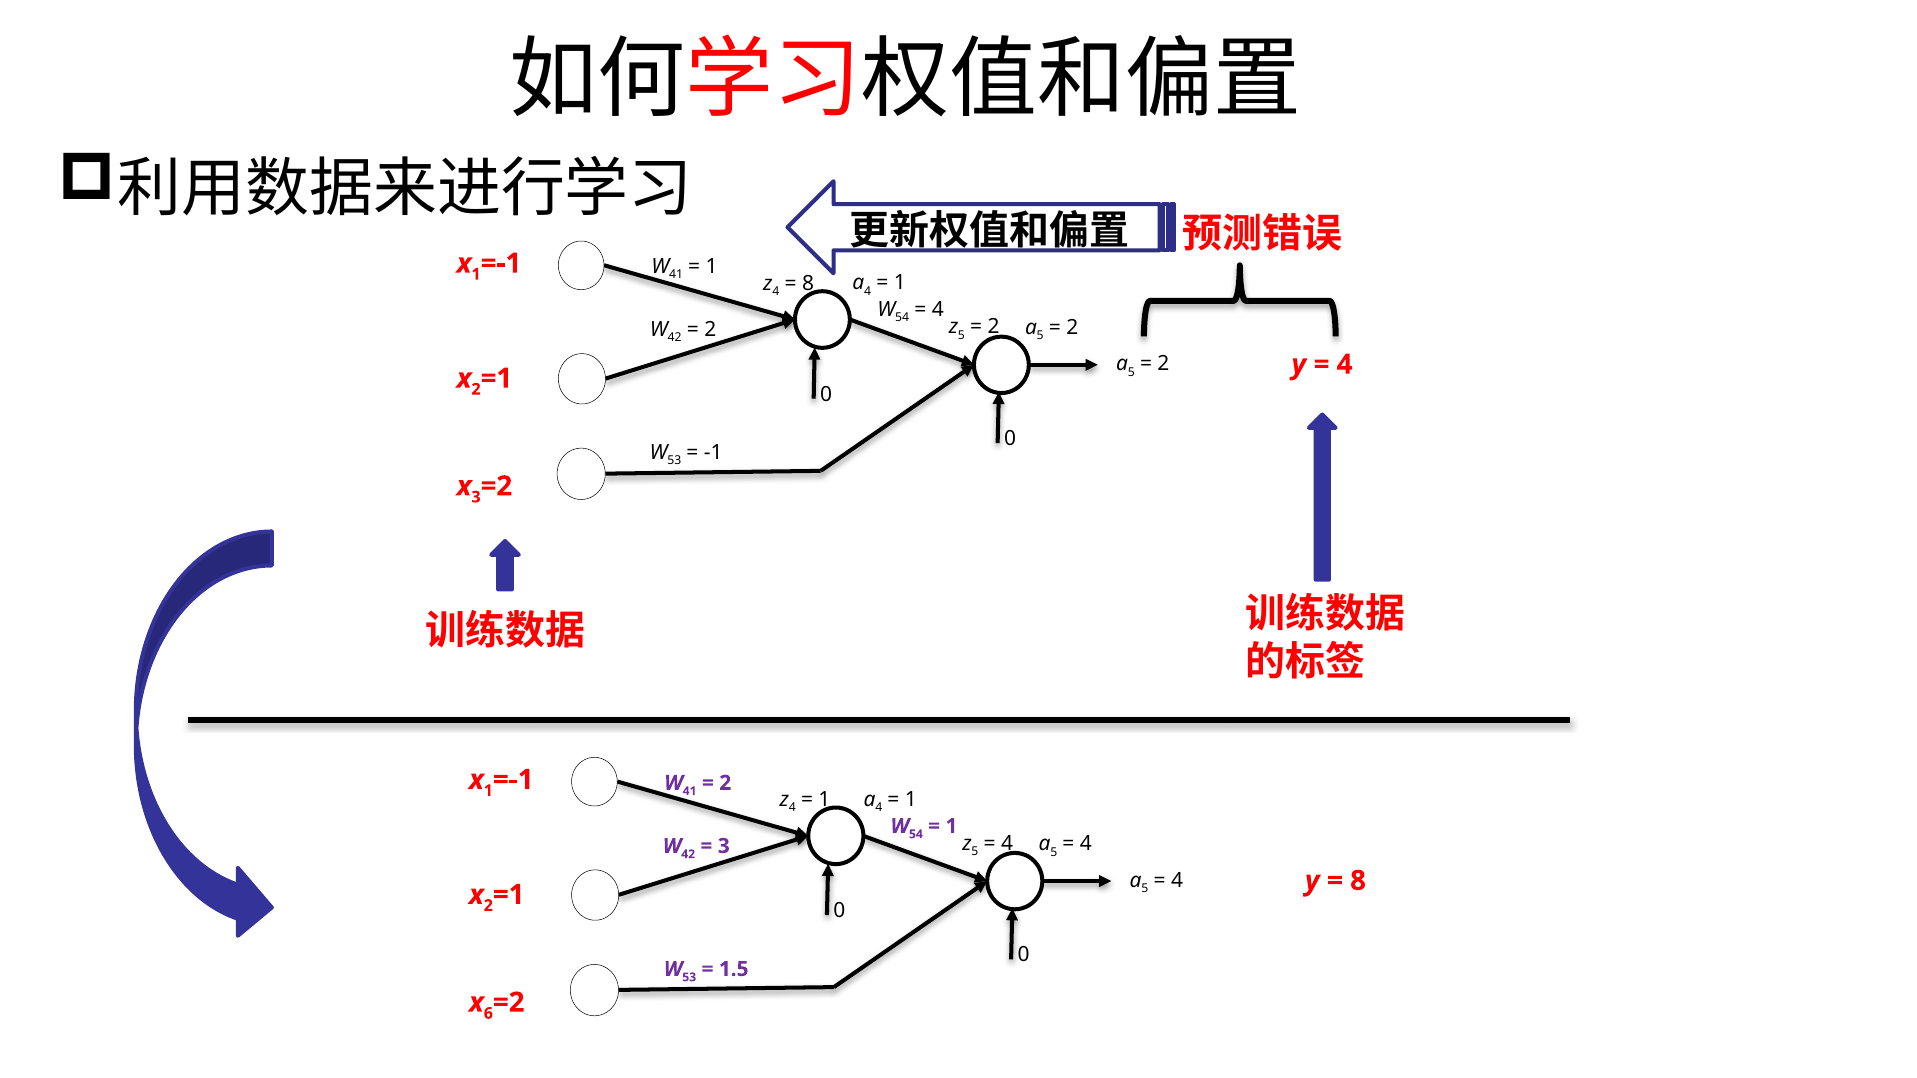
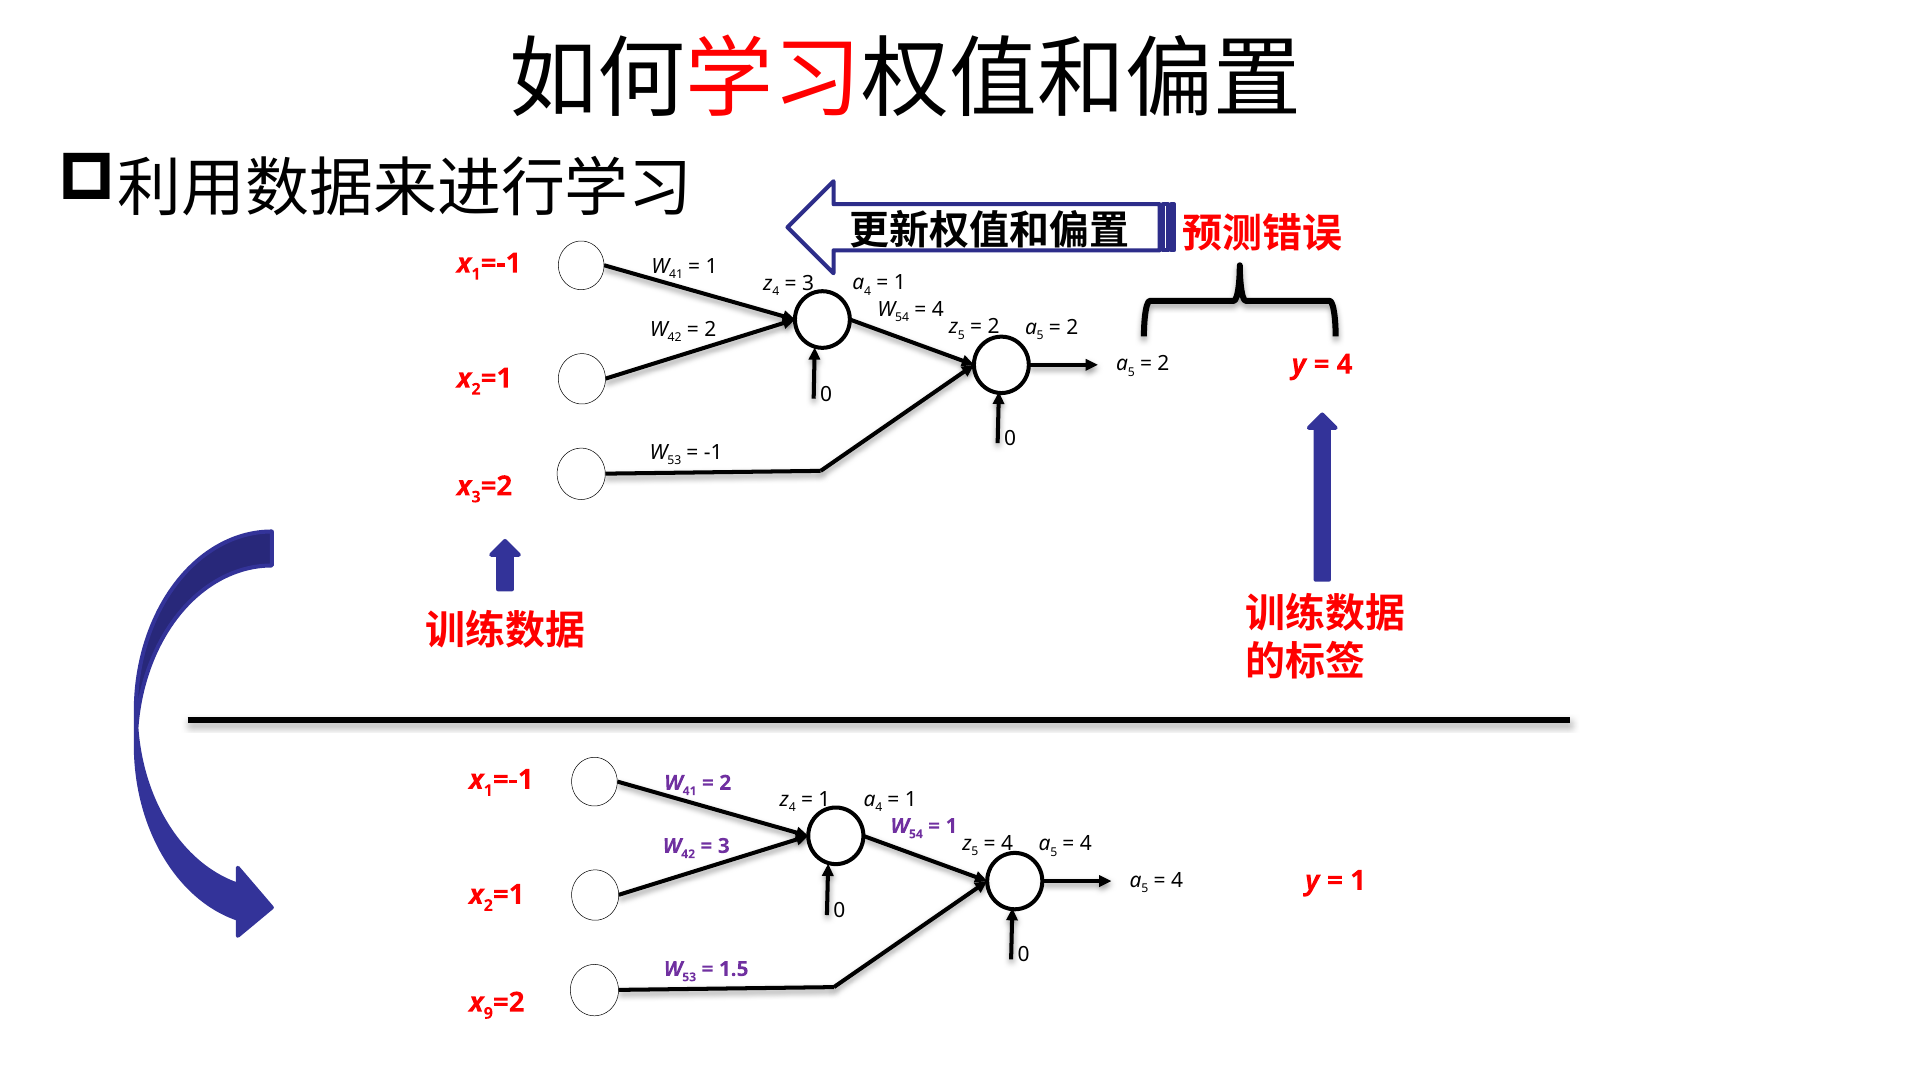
8 at (808, 284): 8 -> 3
8 at (1358, 881): 8 -> 1
6: 6 -> 9
